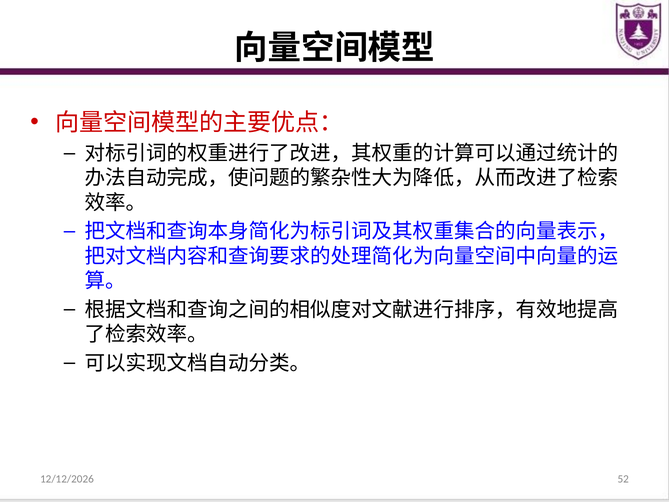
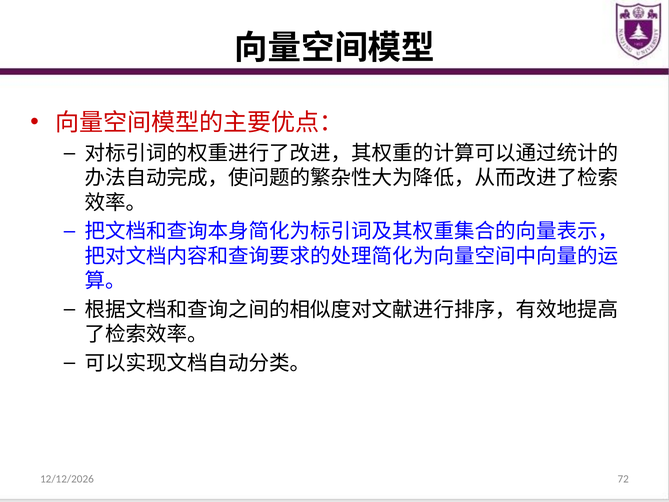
52: 52 -> 72
